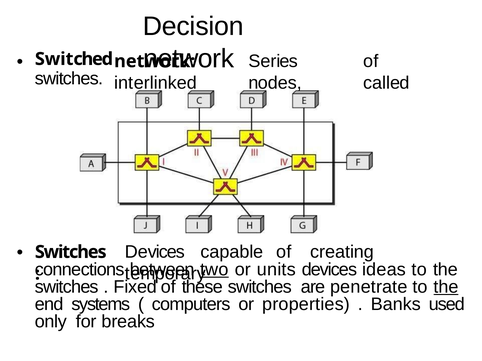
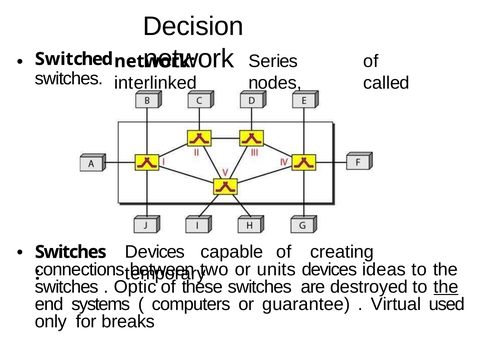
two underline: present -> none
Fixed: Fixed -> Optic
penetrate: penetrate -> destroyed
properties: properties -> guarantee
Banks: Banks -> Virtual
